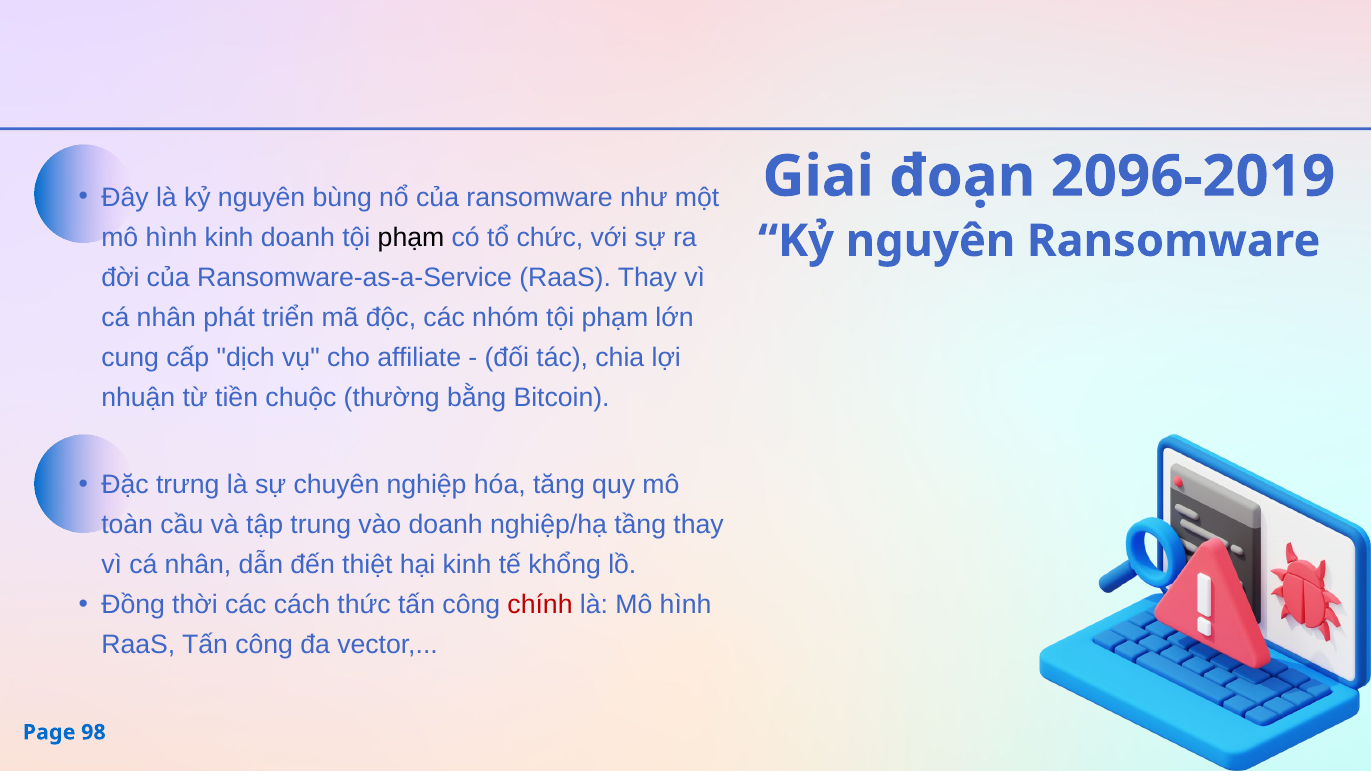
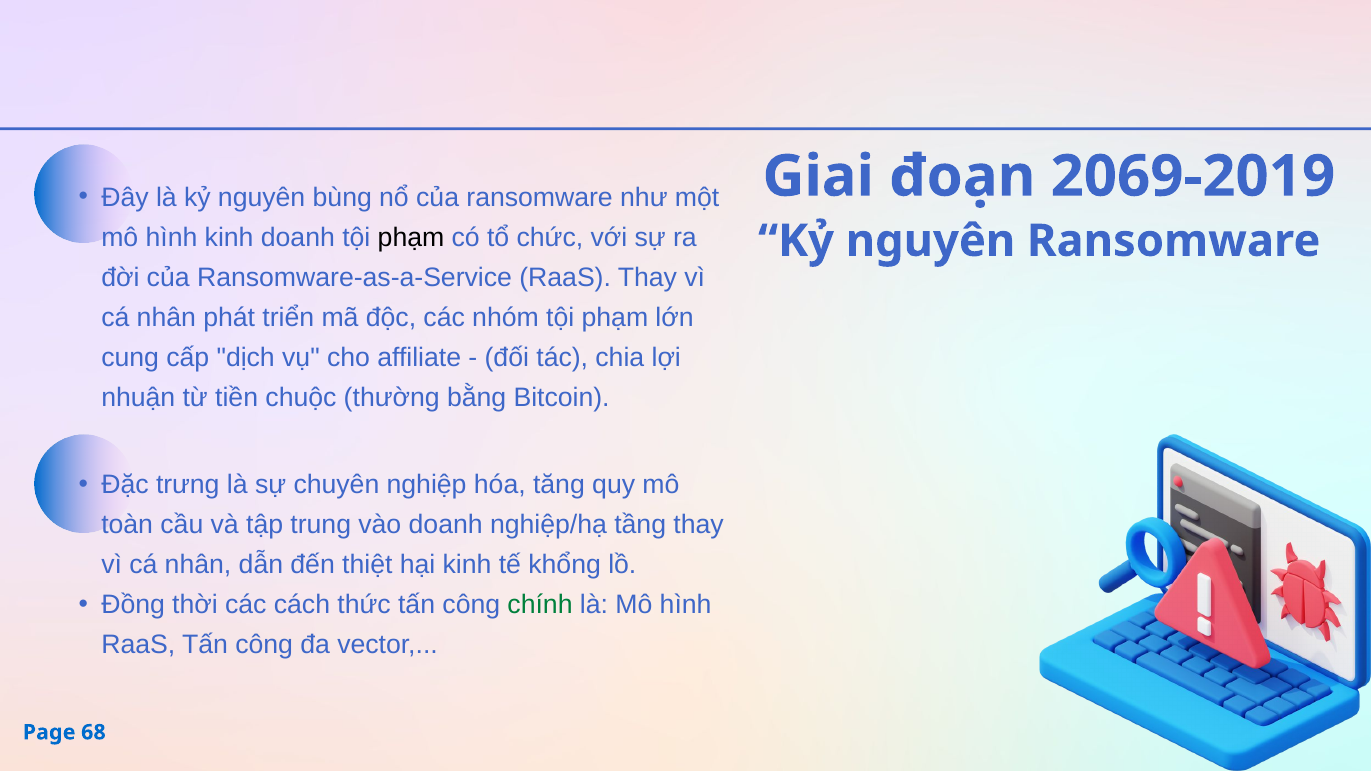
2096-2019: 2096-2019 -> 2069-2019
chính colour: red -> green
98: 98 -> 68
